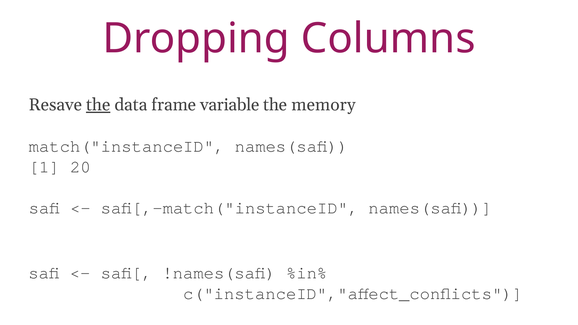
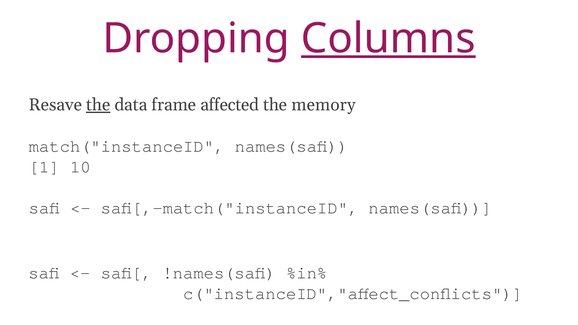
Columns underline: none -> present
variable: variable -> affected
20: 20 -> 10
